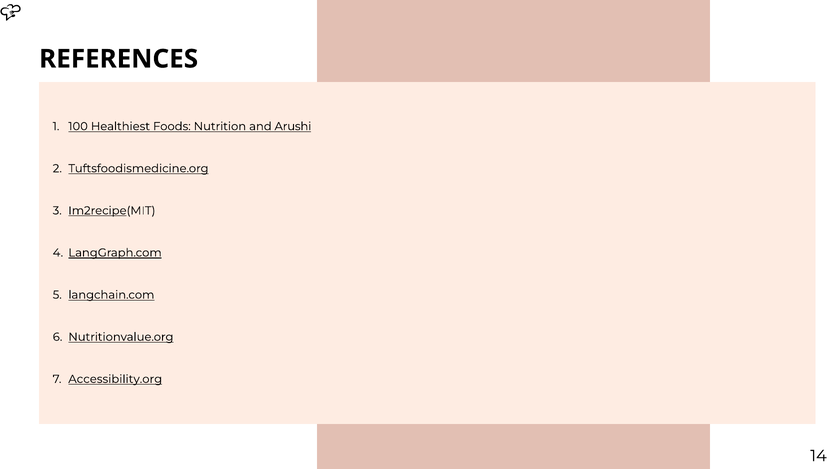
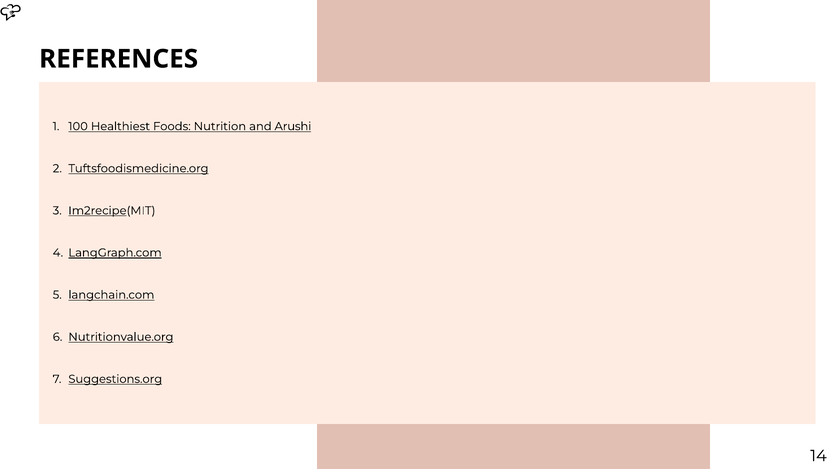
Accessibility.org: Accessibility.org -> Suggestions.org
